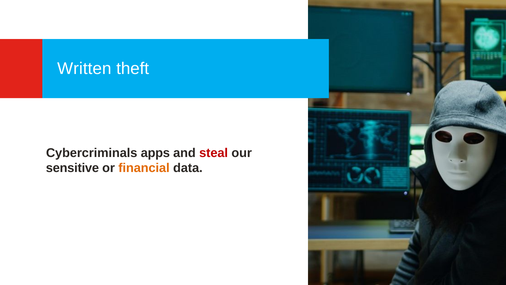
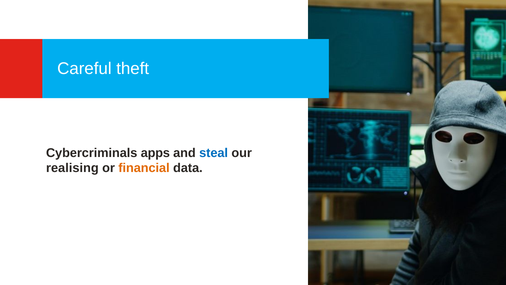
Written: Written -> Careful
steal colour: red -> blue
sensitive: sensitive -> realising
